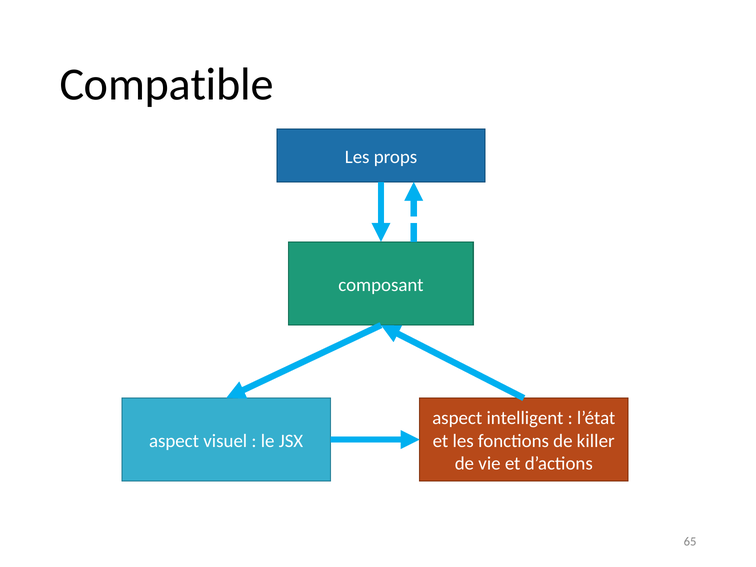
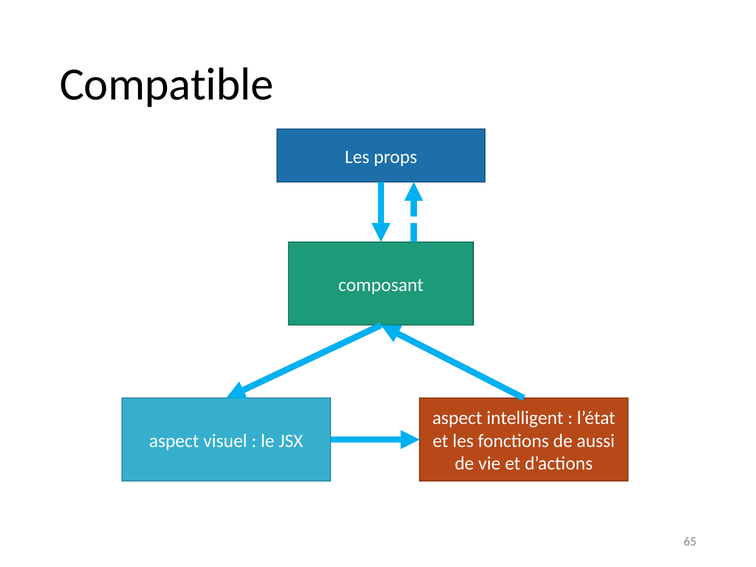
killer: killer -> aussi
